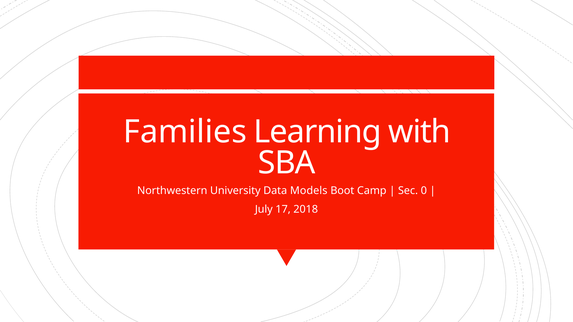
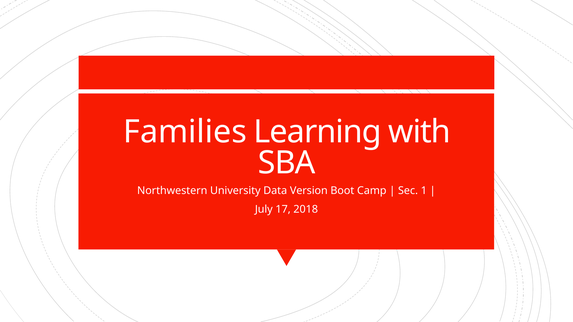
Models: Models -> Version
0: 0 -> 1
